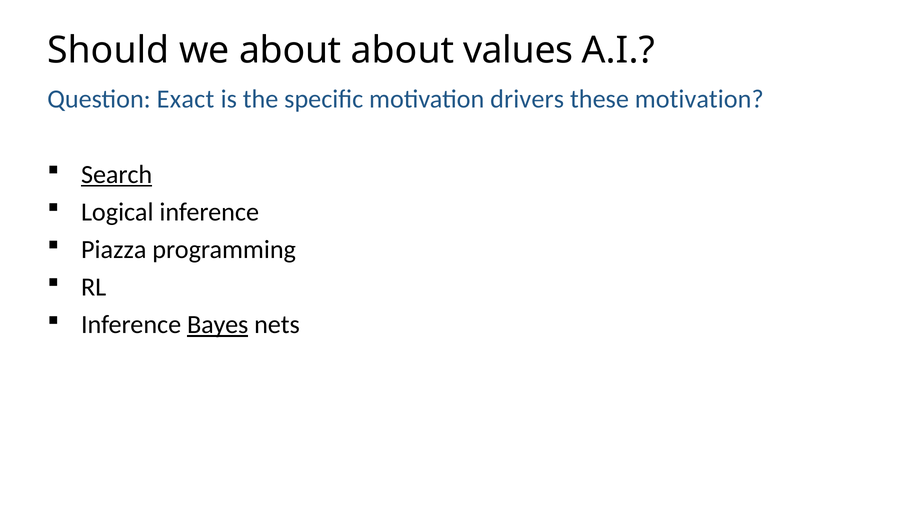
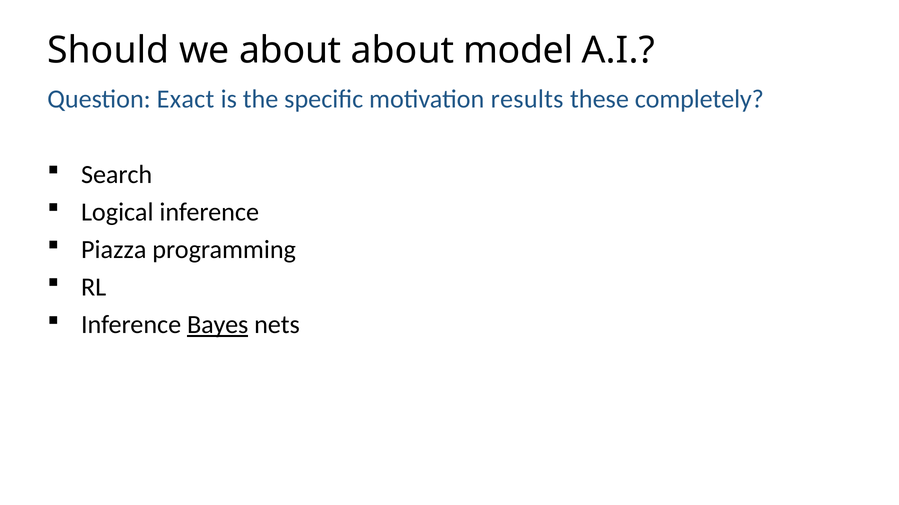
values: values -> model
drivers: drivers -> results
these motivation: motivation -> completely
Search underline: present -> none
